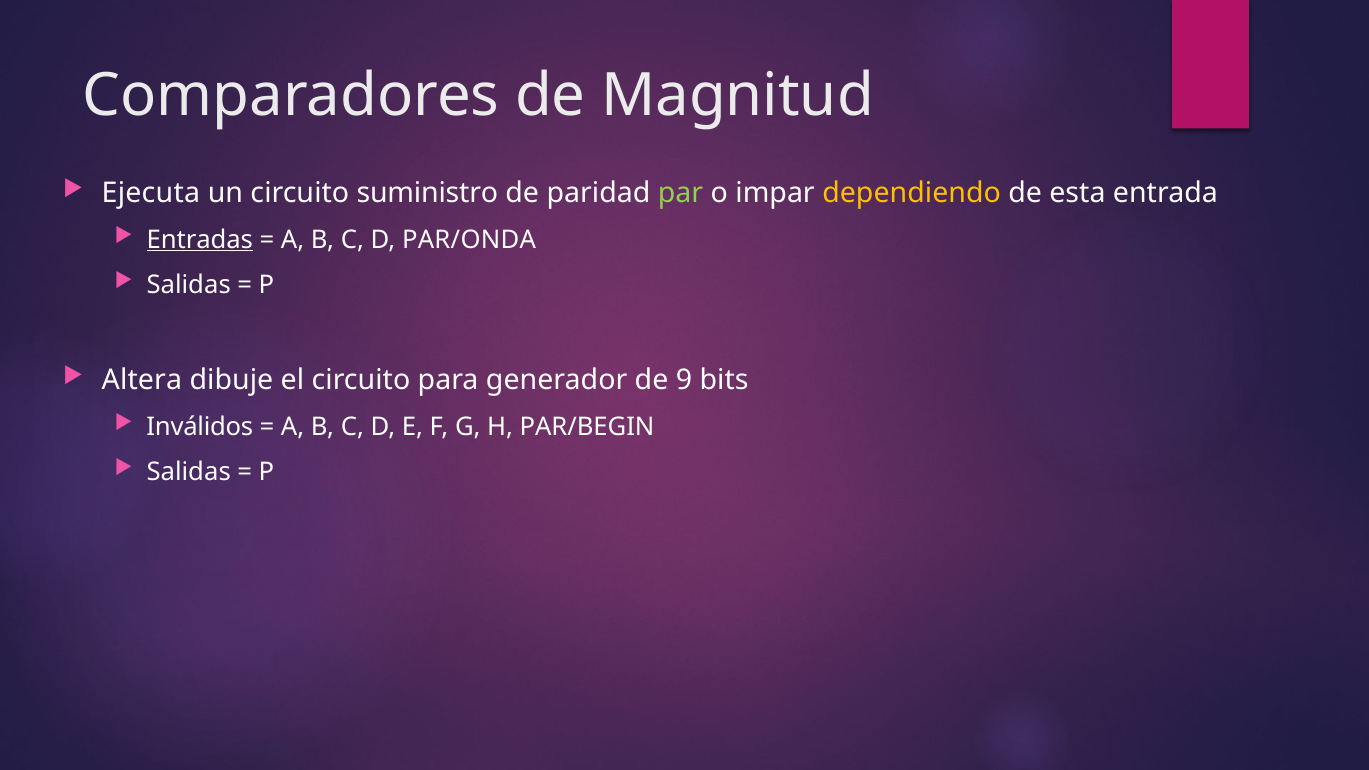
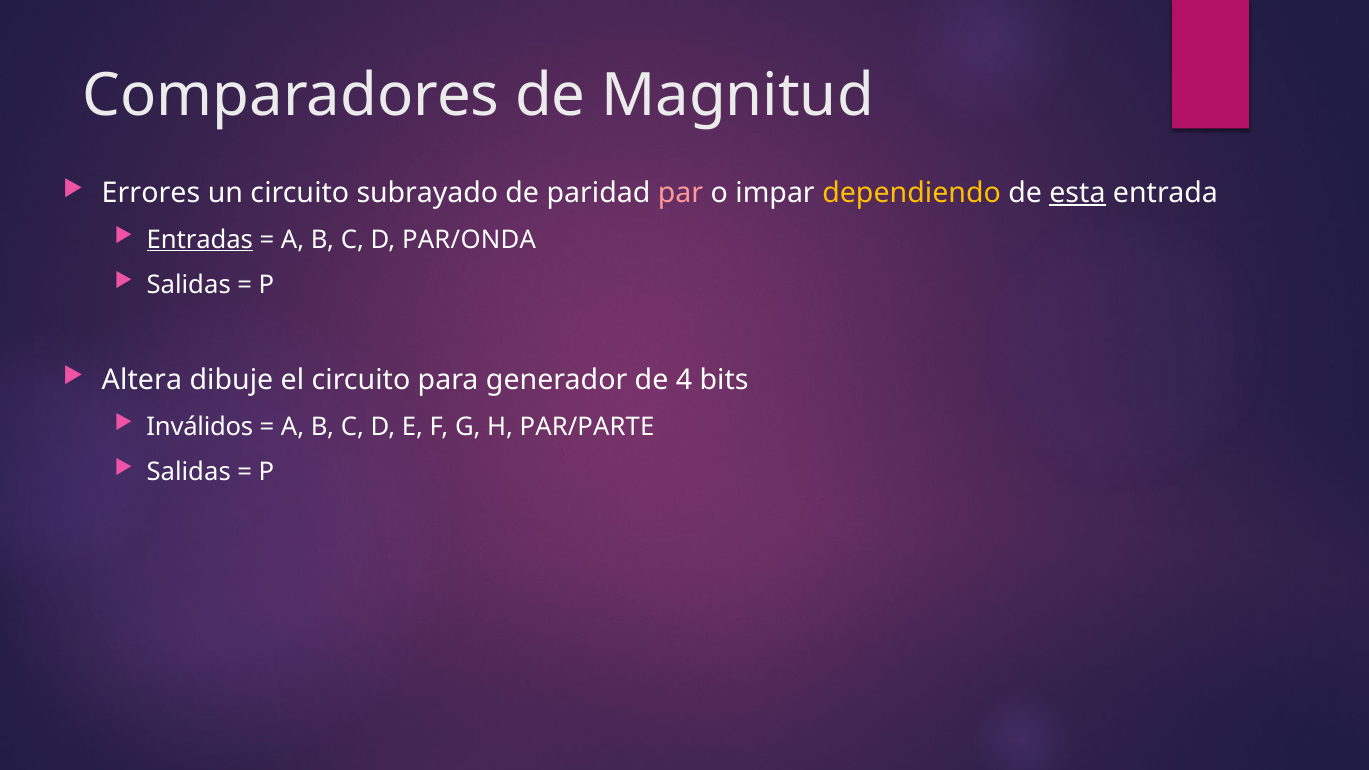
Ejecuta: Ejecuta -> Errores
suministro: suministro -> subrayado
par colour: light green -> pink
esta underline: none -> present
9: 9 -> 4
PAR/BEGIN: PAR/BEGIN -> PAR/PARTE
